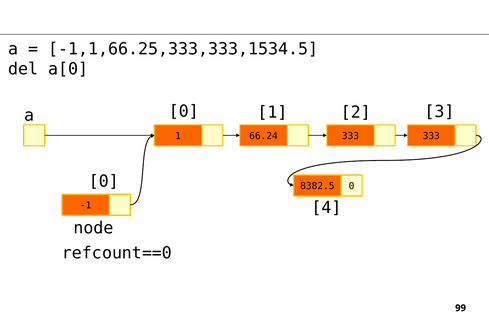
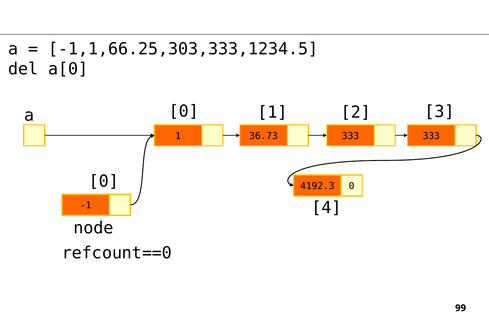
-1,1,66.25,333,333,1534.5: -1,1,66.25,333,333,1534.5 -> -1,1,66.25,303,333,1234.5
66.24: 66.24 -> 36.73
8382.5: 8382.5 -> 4192.3
